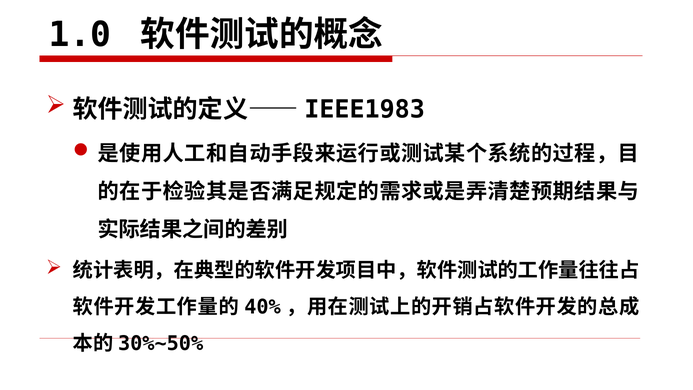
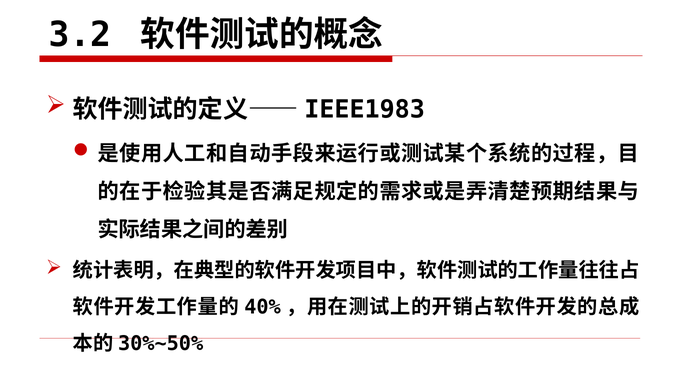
1.0: 1.0 -> 3.2
